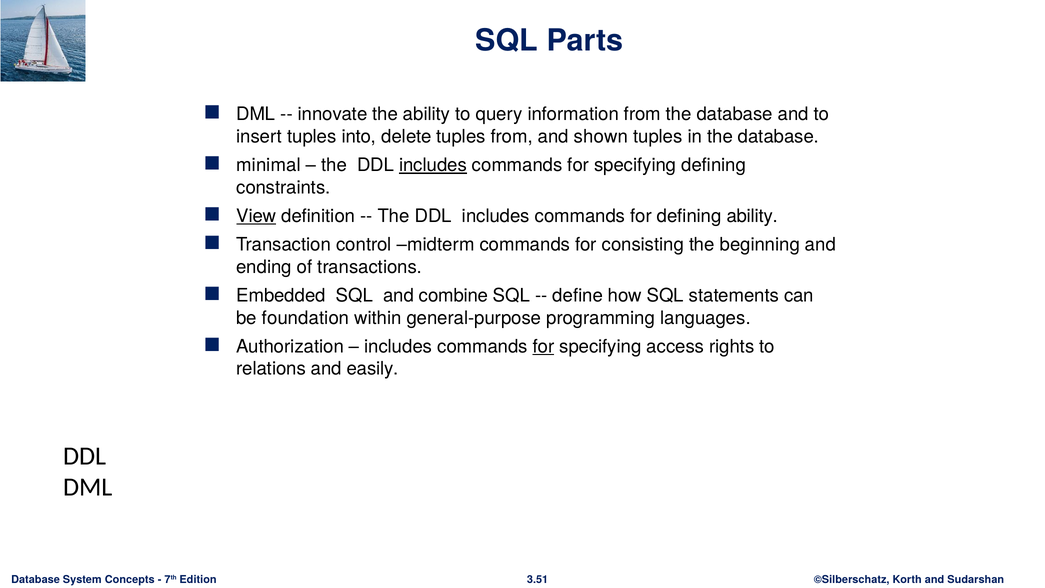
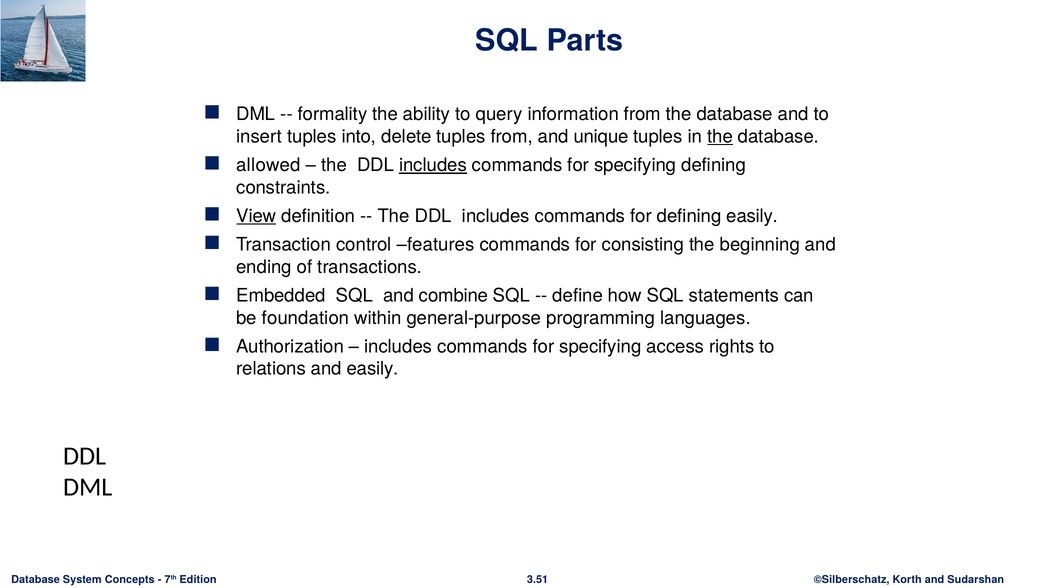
innovate: innovate -> formality
shown: shown -> unique
the at (720, 137) underline: none -> present
minimal: minimal -> allowed
defining ability: ability -> easily
midterm: midterm -> features
for at (544, 347) underline: present -> none
